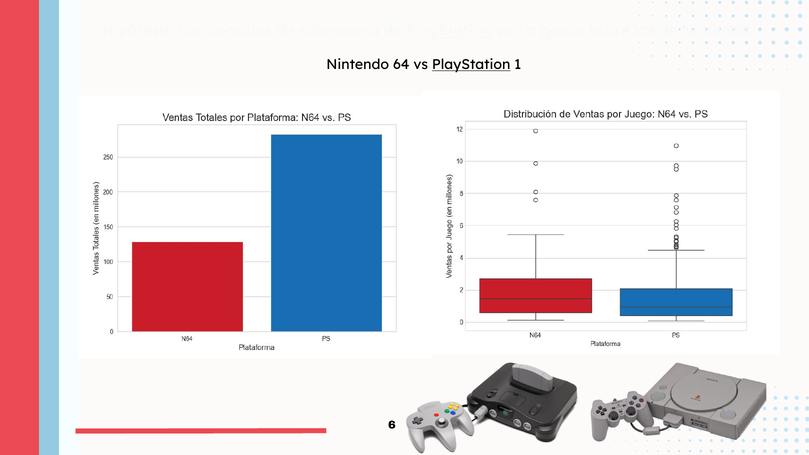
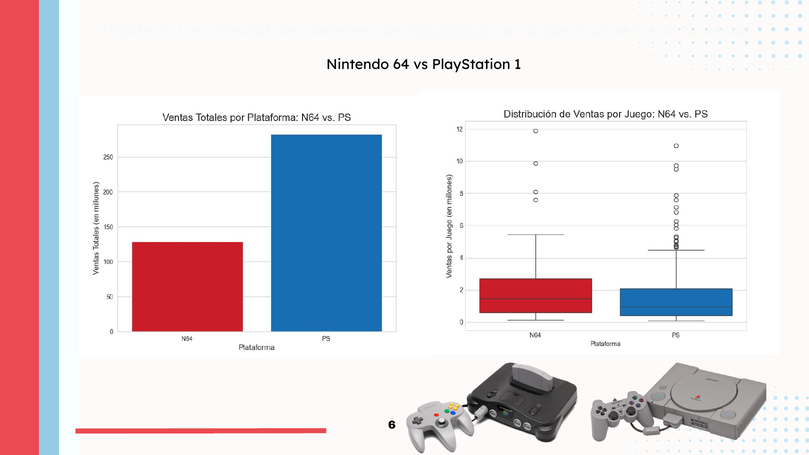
PlayStation at (471, 65) underline: present -> none
